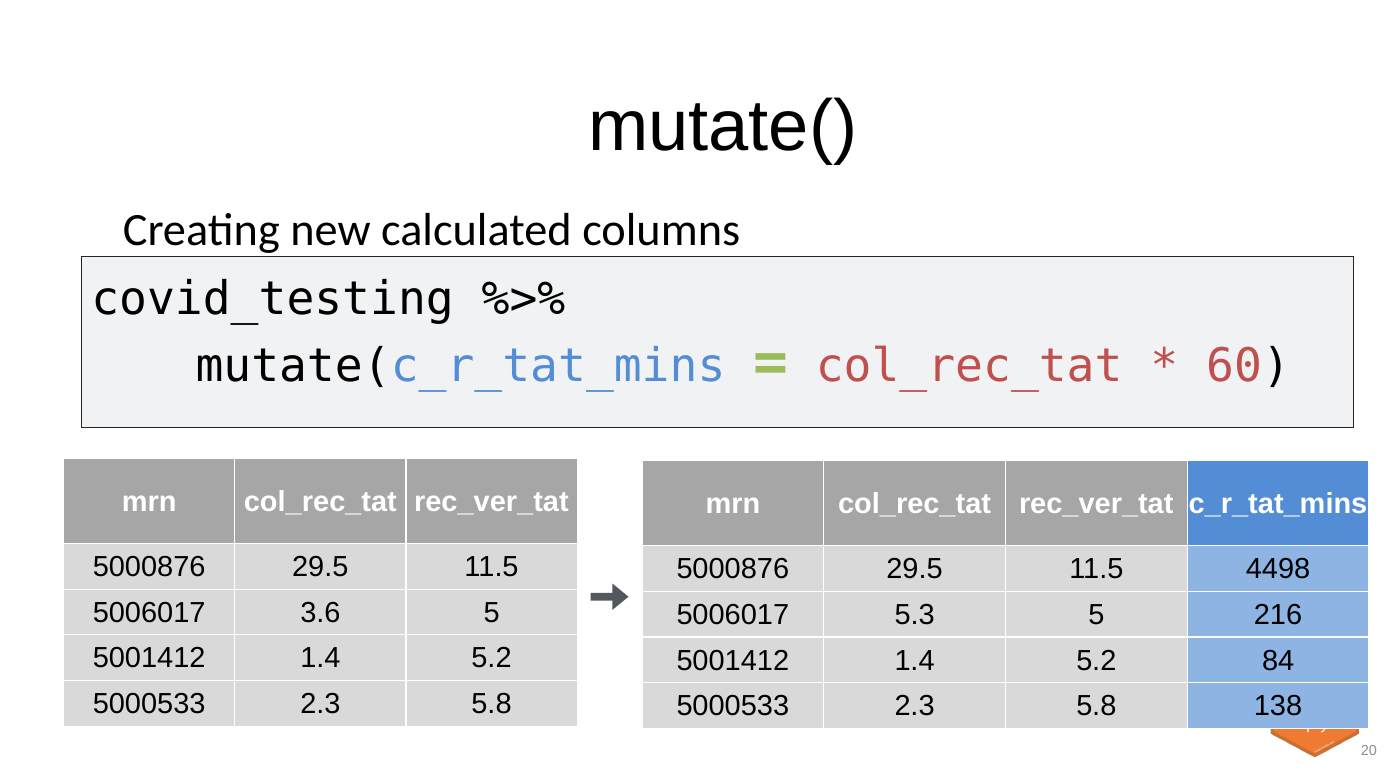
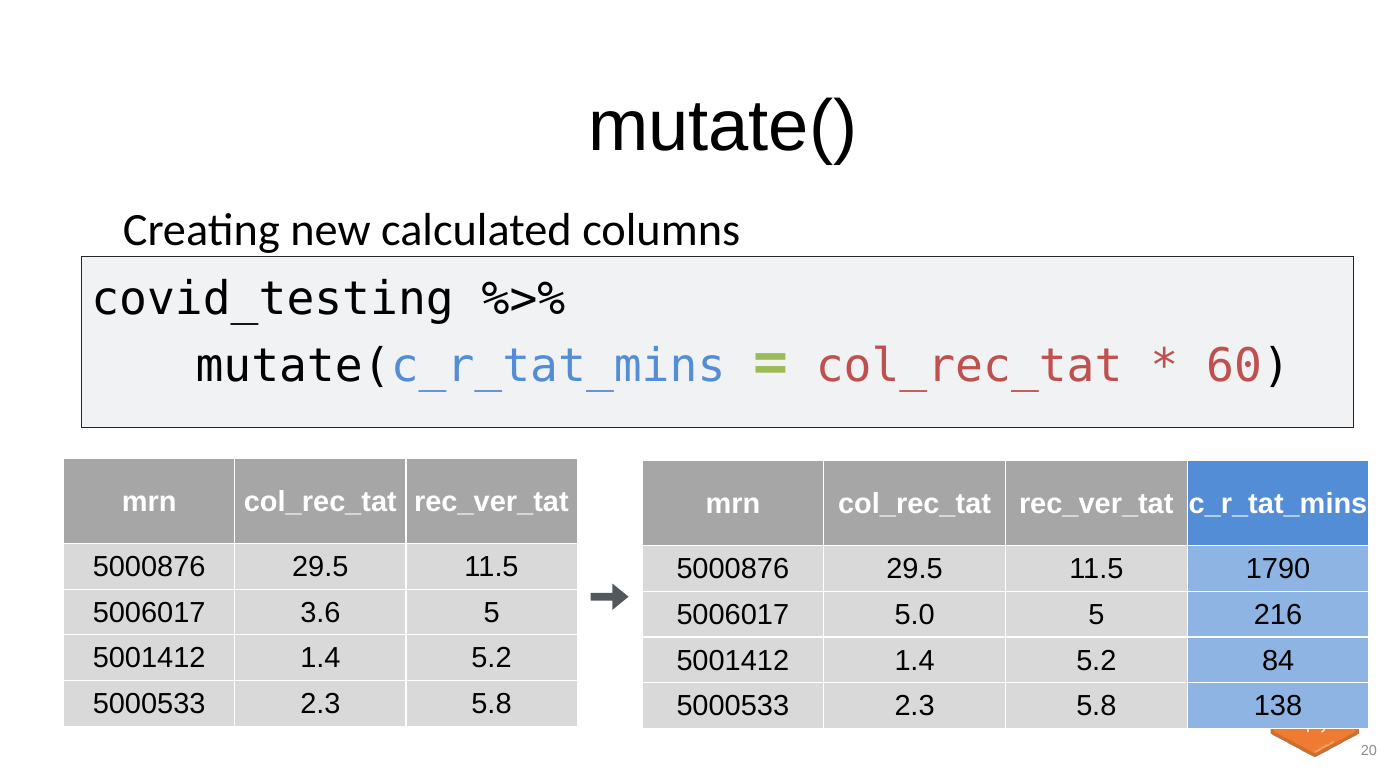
4498: 4498 -> 1790
5.3: 5.3 -> 5.0
